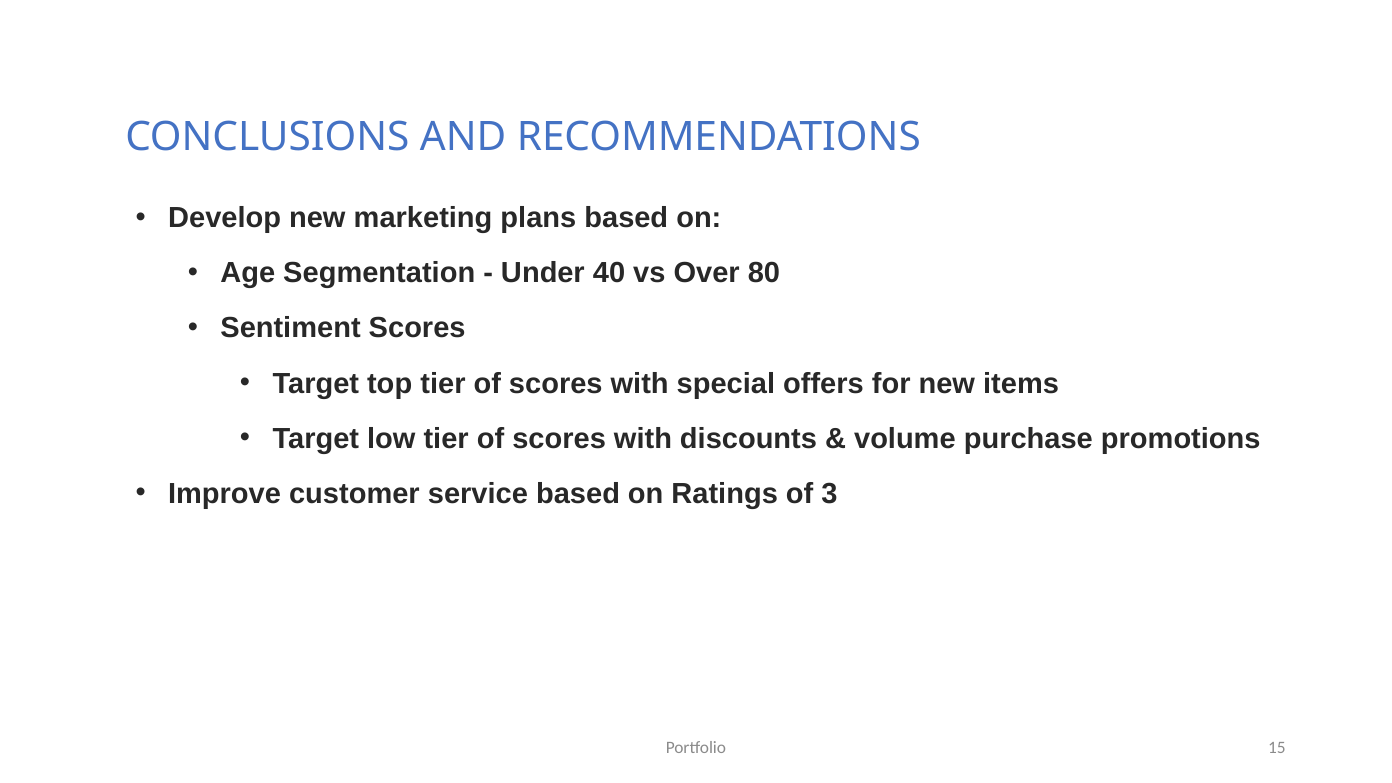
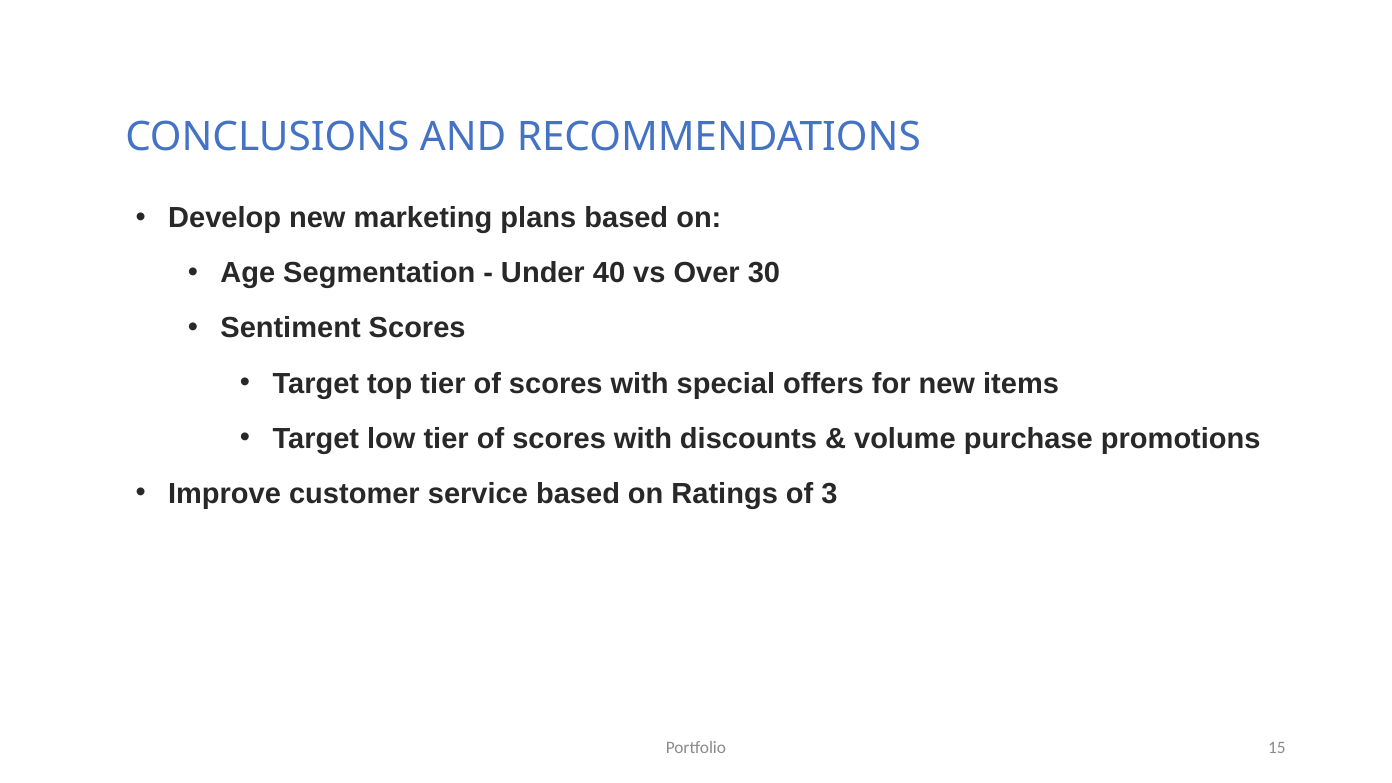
80: 80 -> 30
